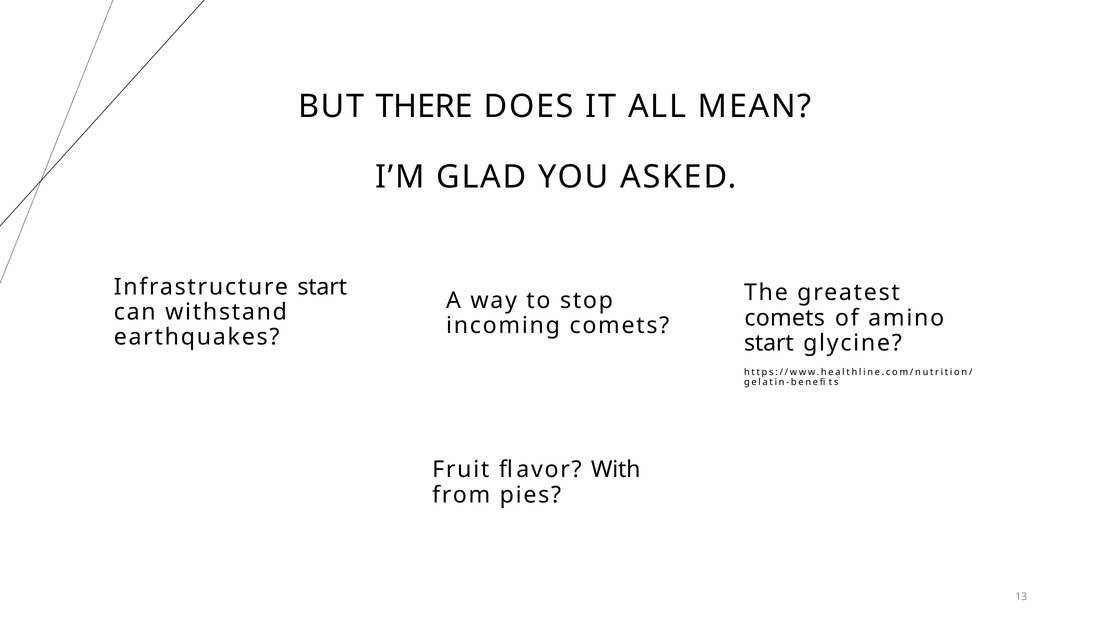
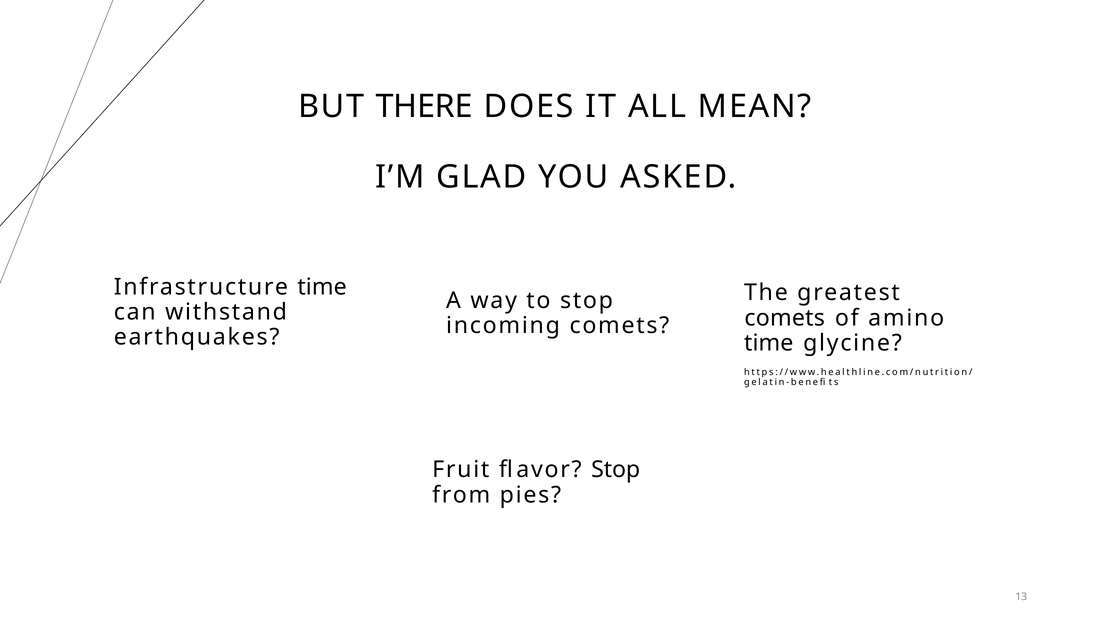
Infrastructure start: start -> time
start at (769, 343): start -> time
flavor With: With -> Stop
